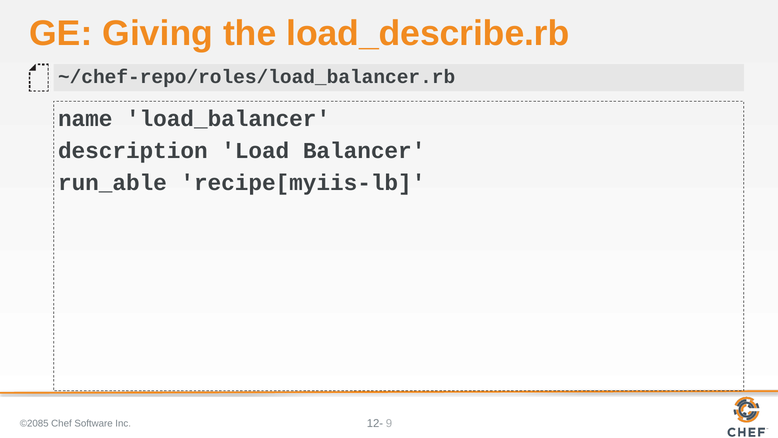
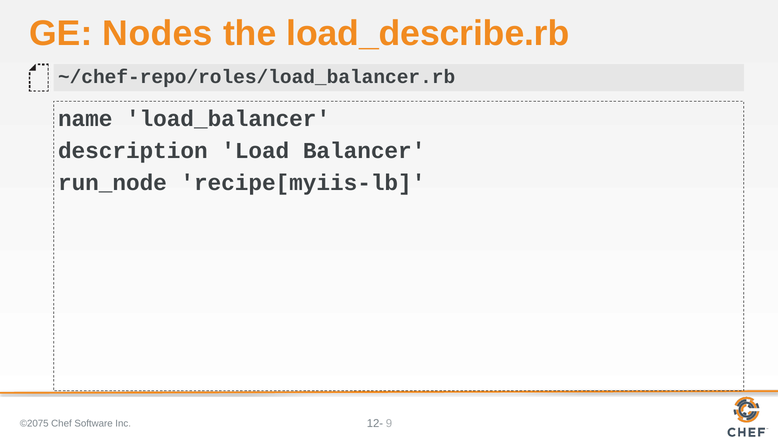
Giving: Giving -> Nodes
run_able: run_able -> run_node
©2085: ©2085 -> ©2075
